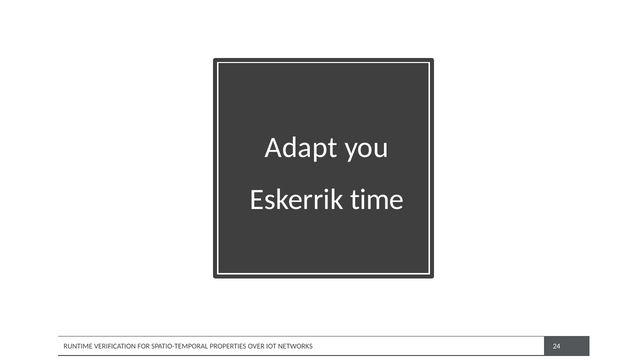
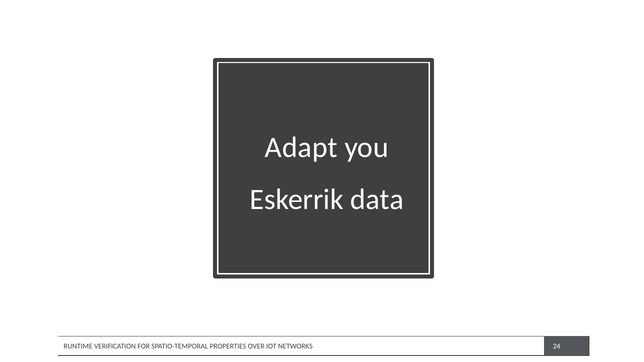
time: time -> data
